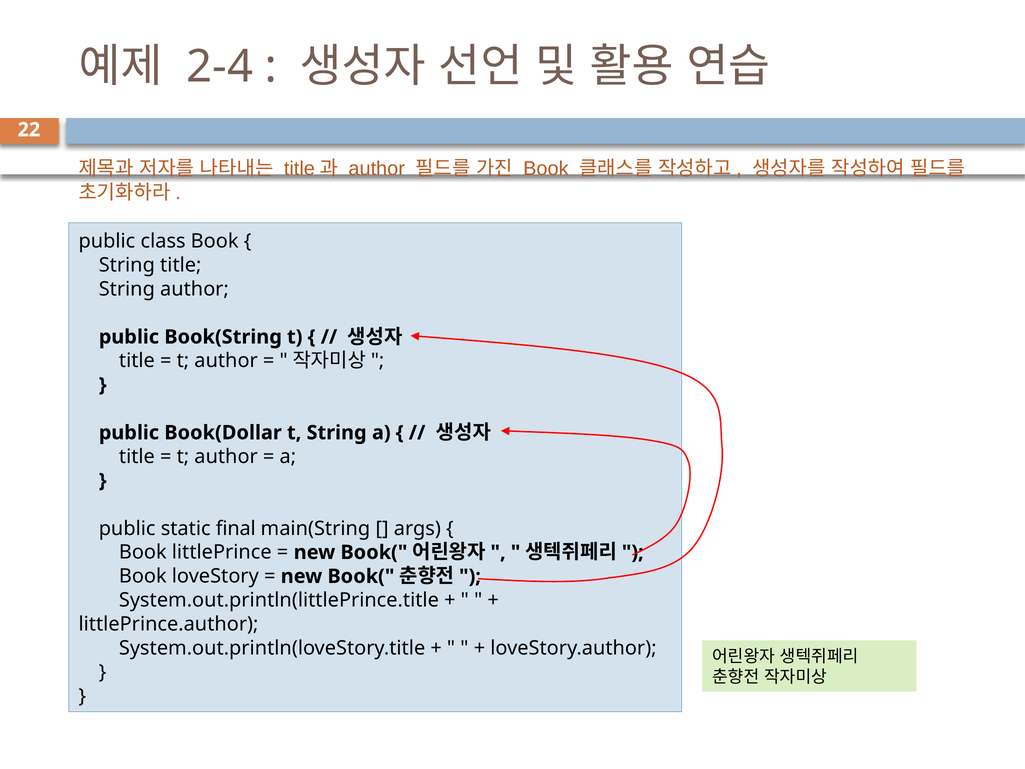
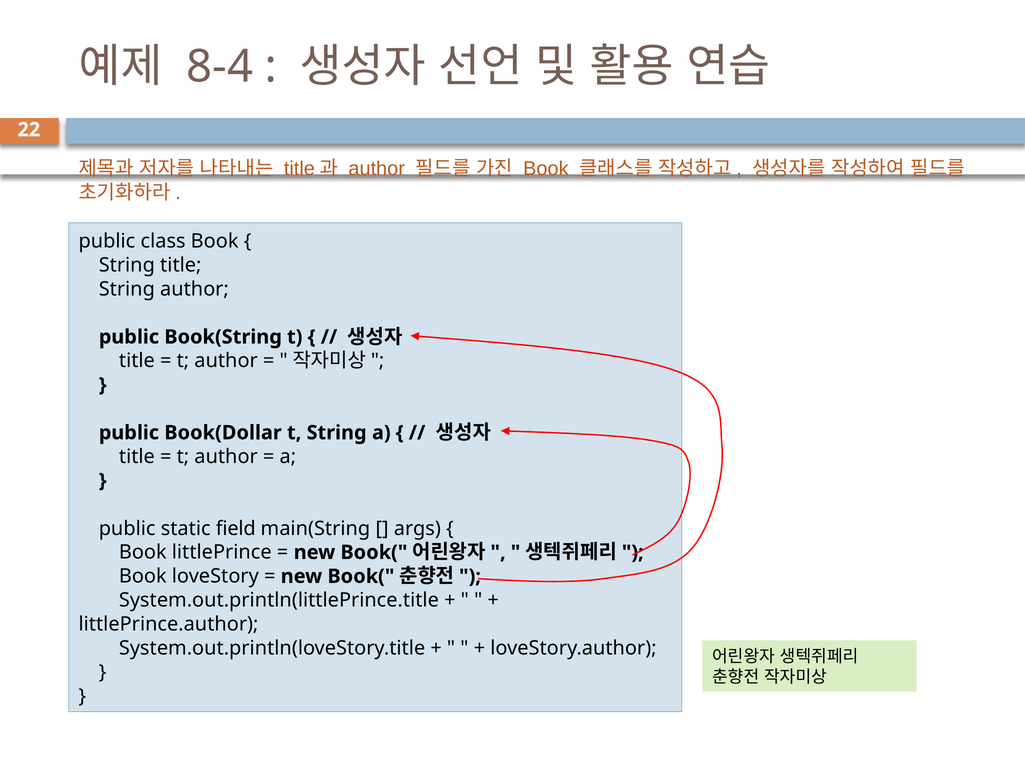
2-4: 2-4 -> 8-4
final: final -> field
